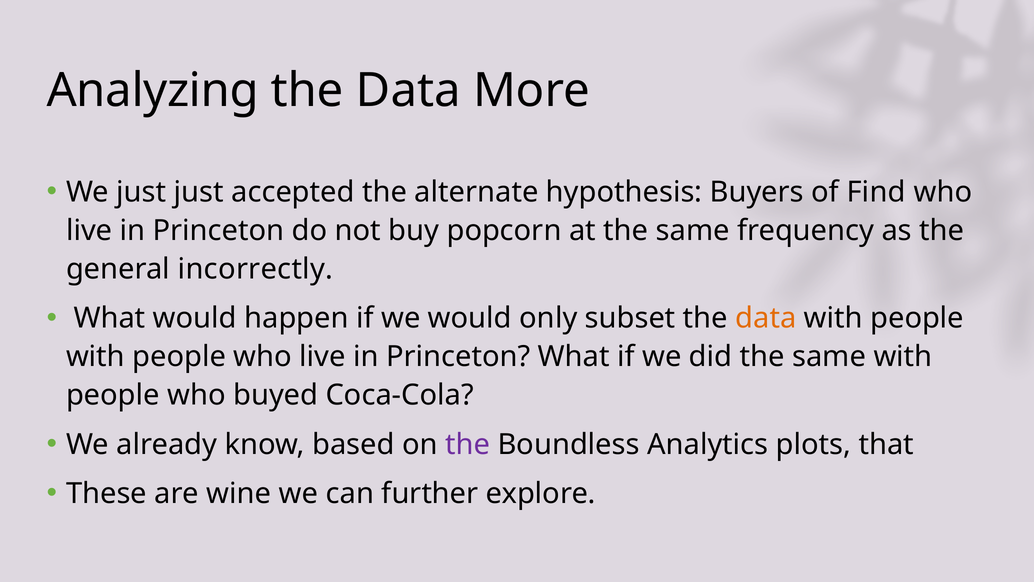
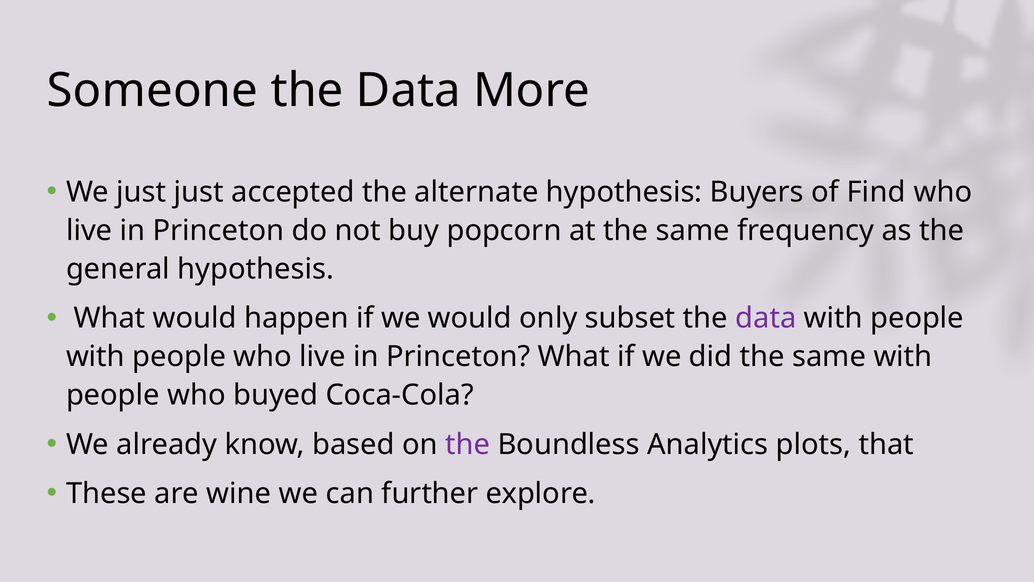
Analyzing: Analyzing -> Someone
general incorrectly: incorrectly -> hypothesis
data at (766, 318) colour: orange -> purple
